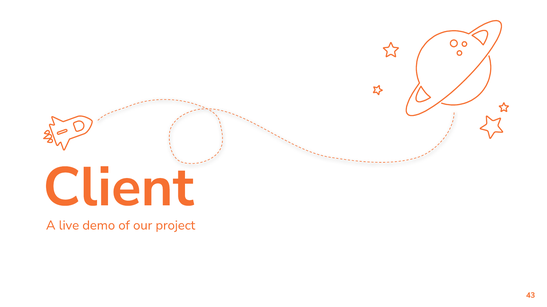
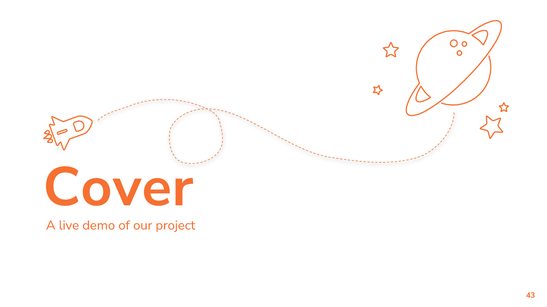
Client: Client -> Cover
